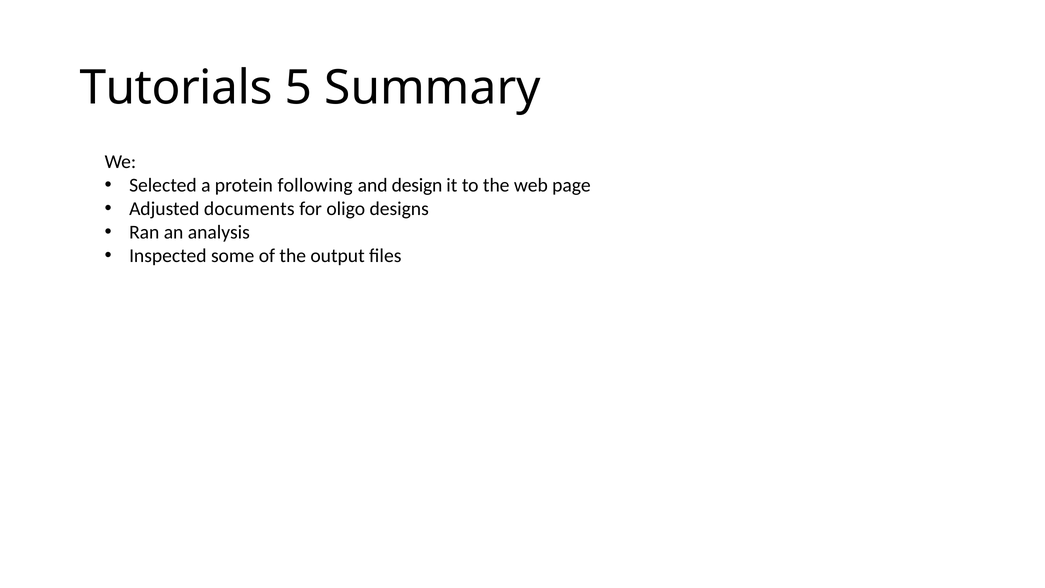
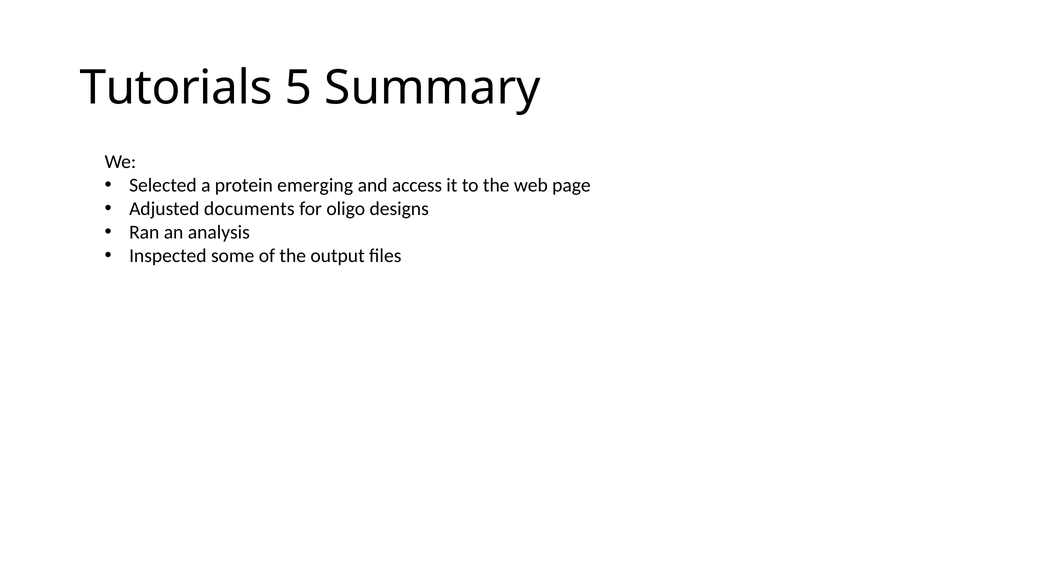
following: following -> emerging
design: design -> access
